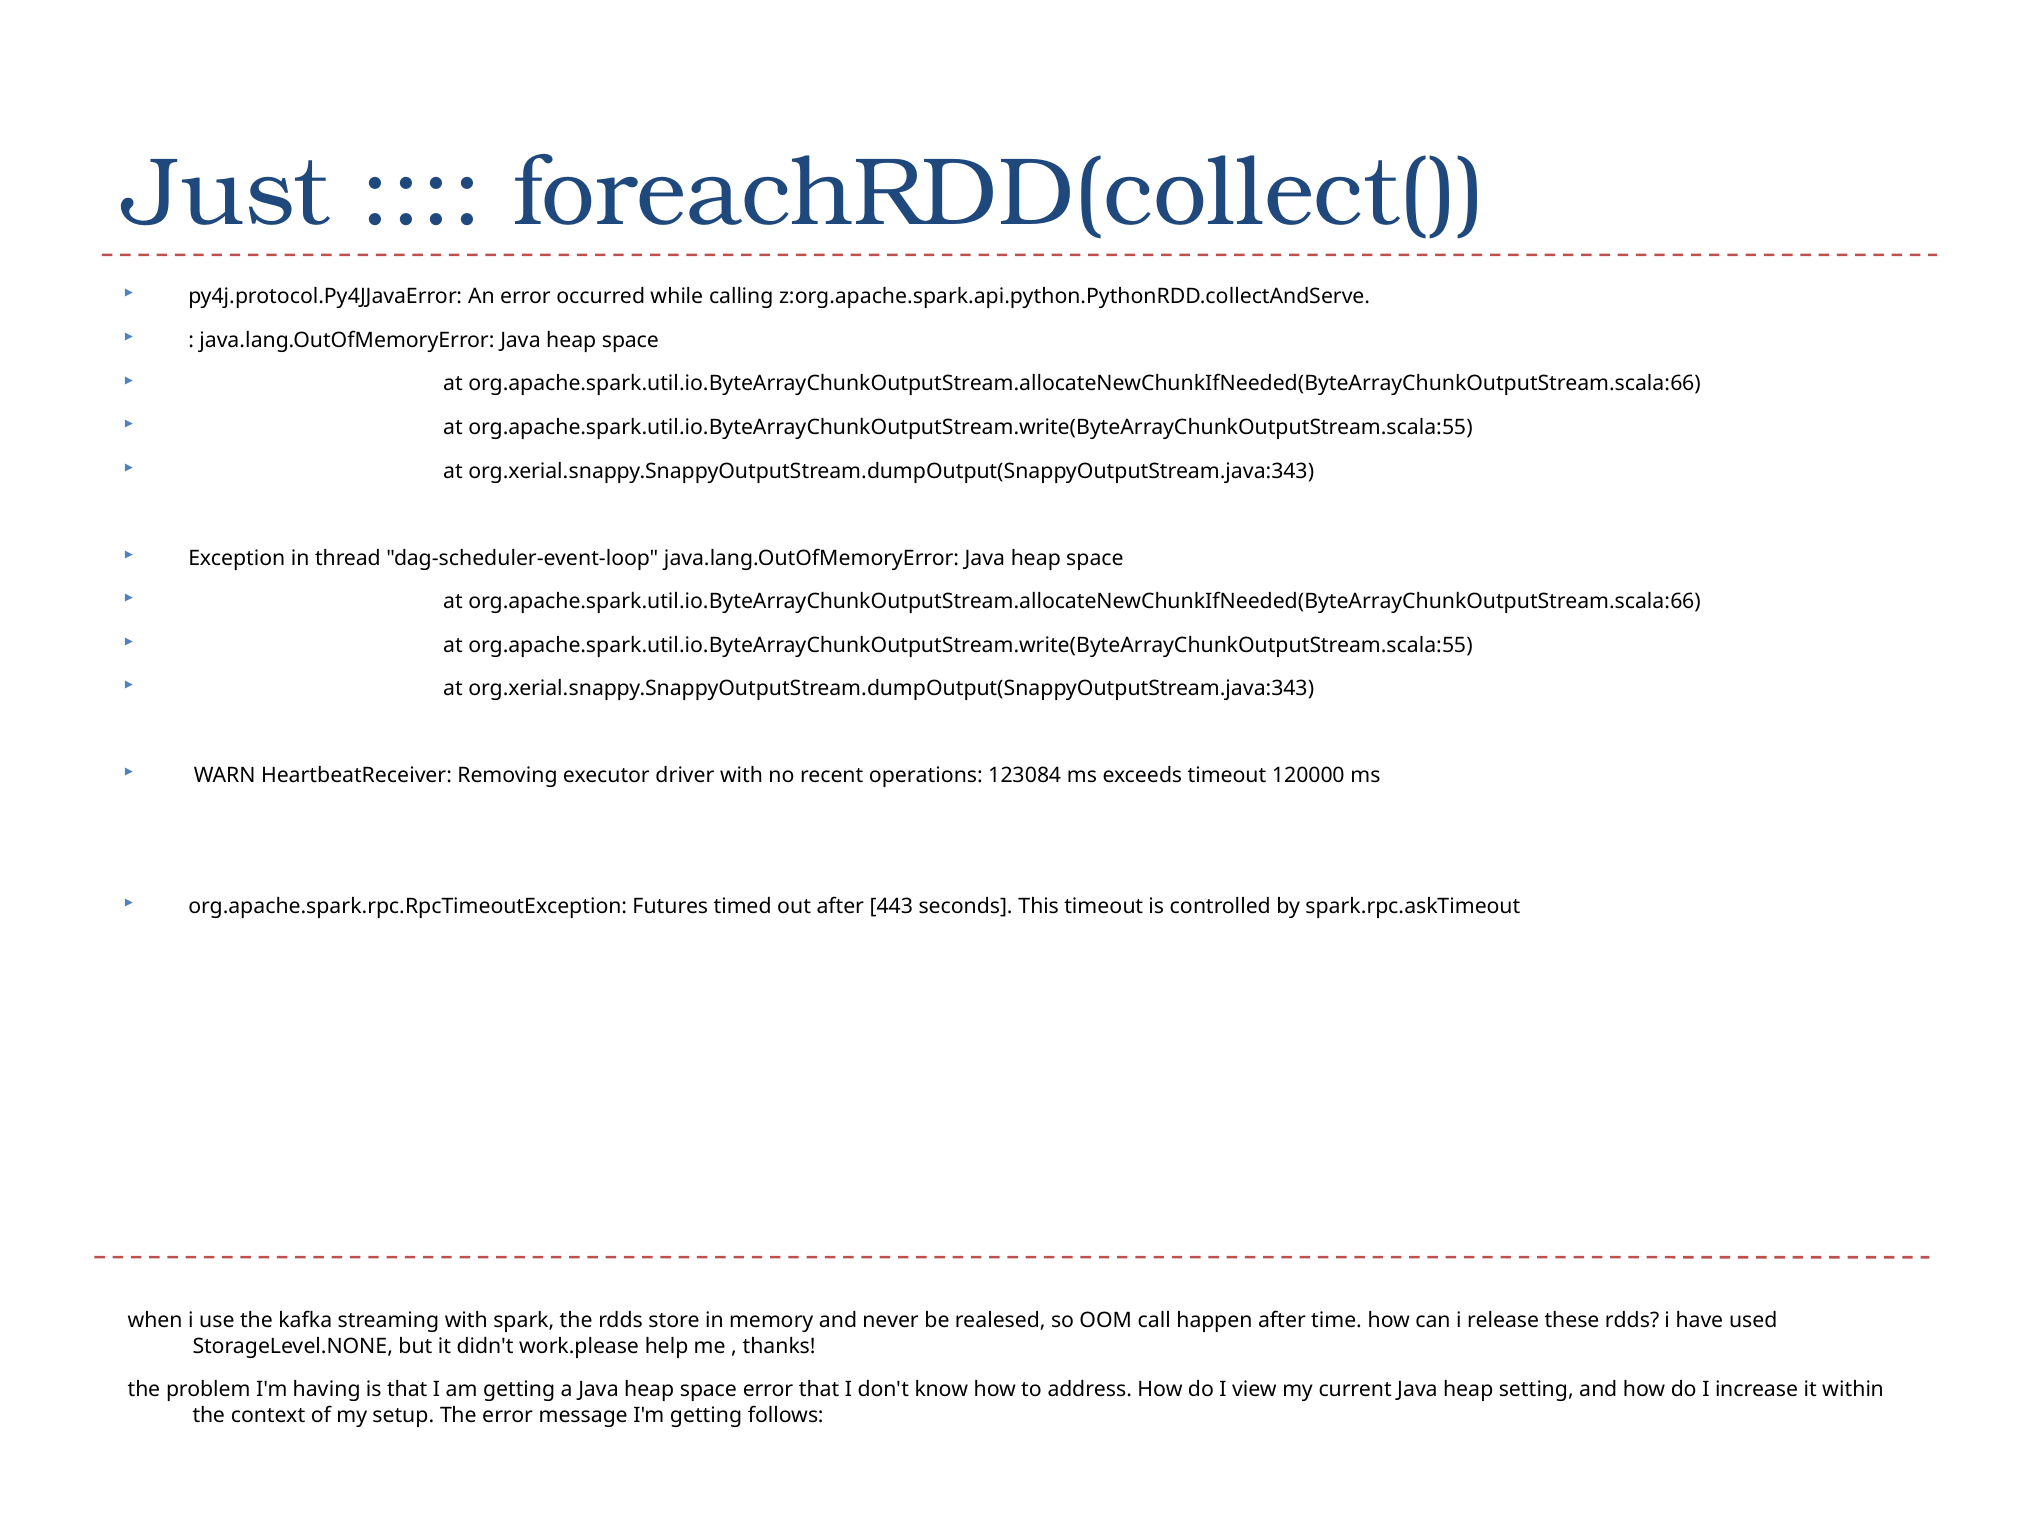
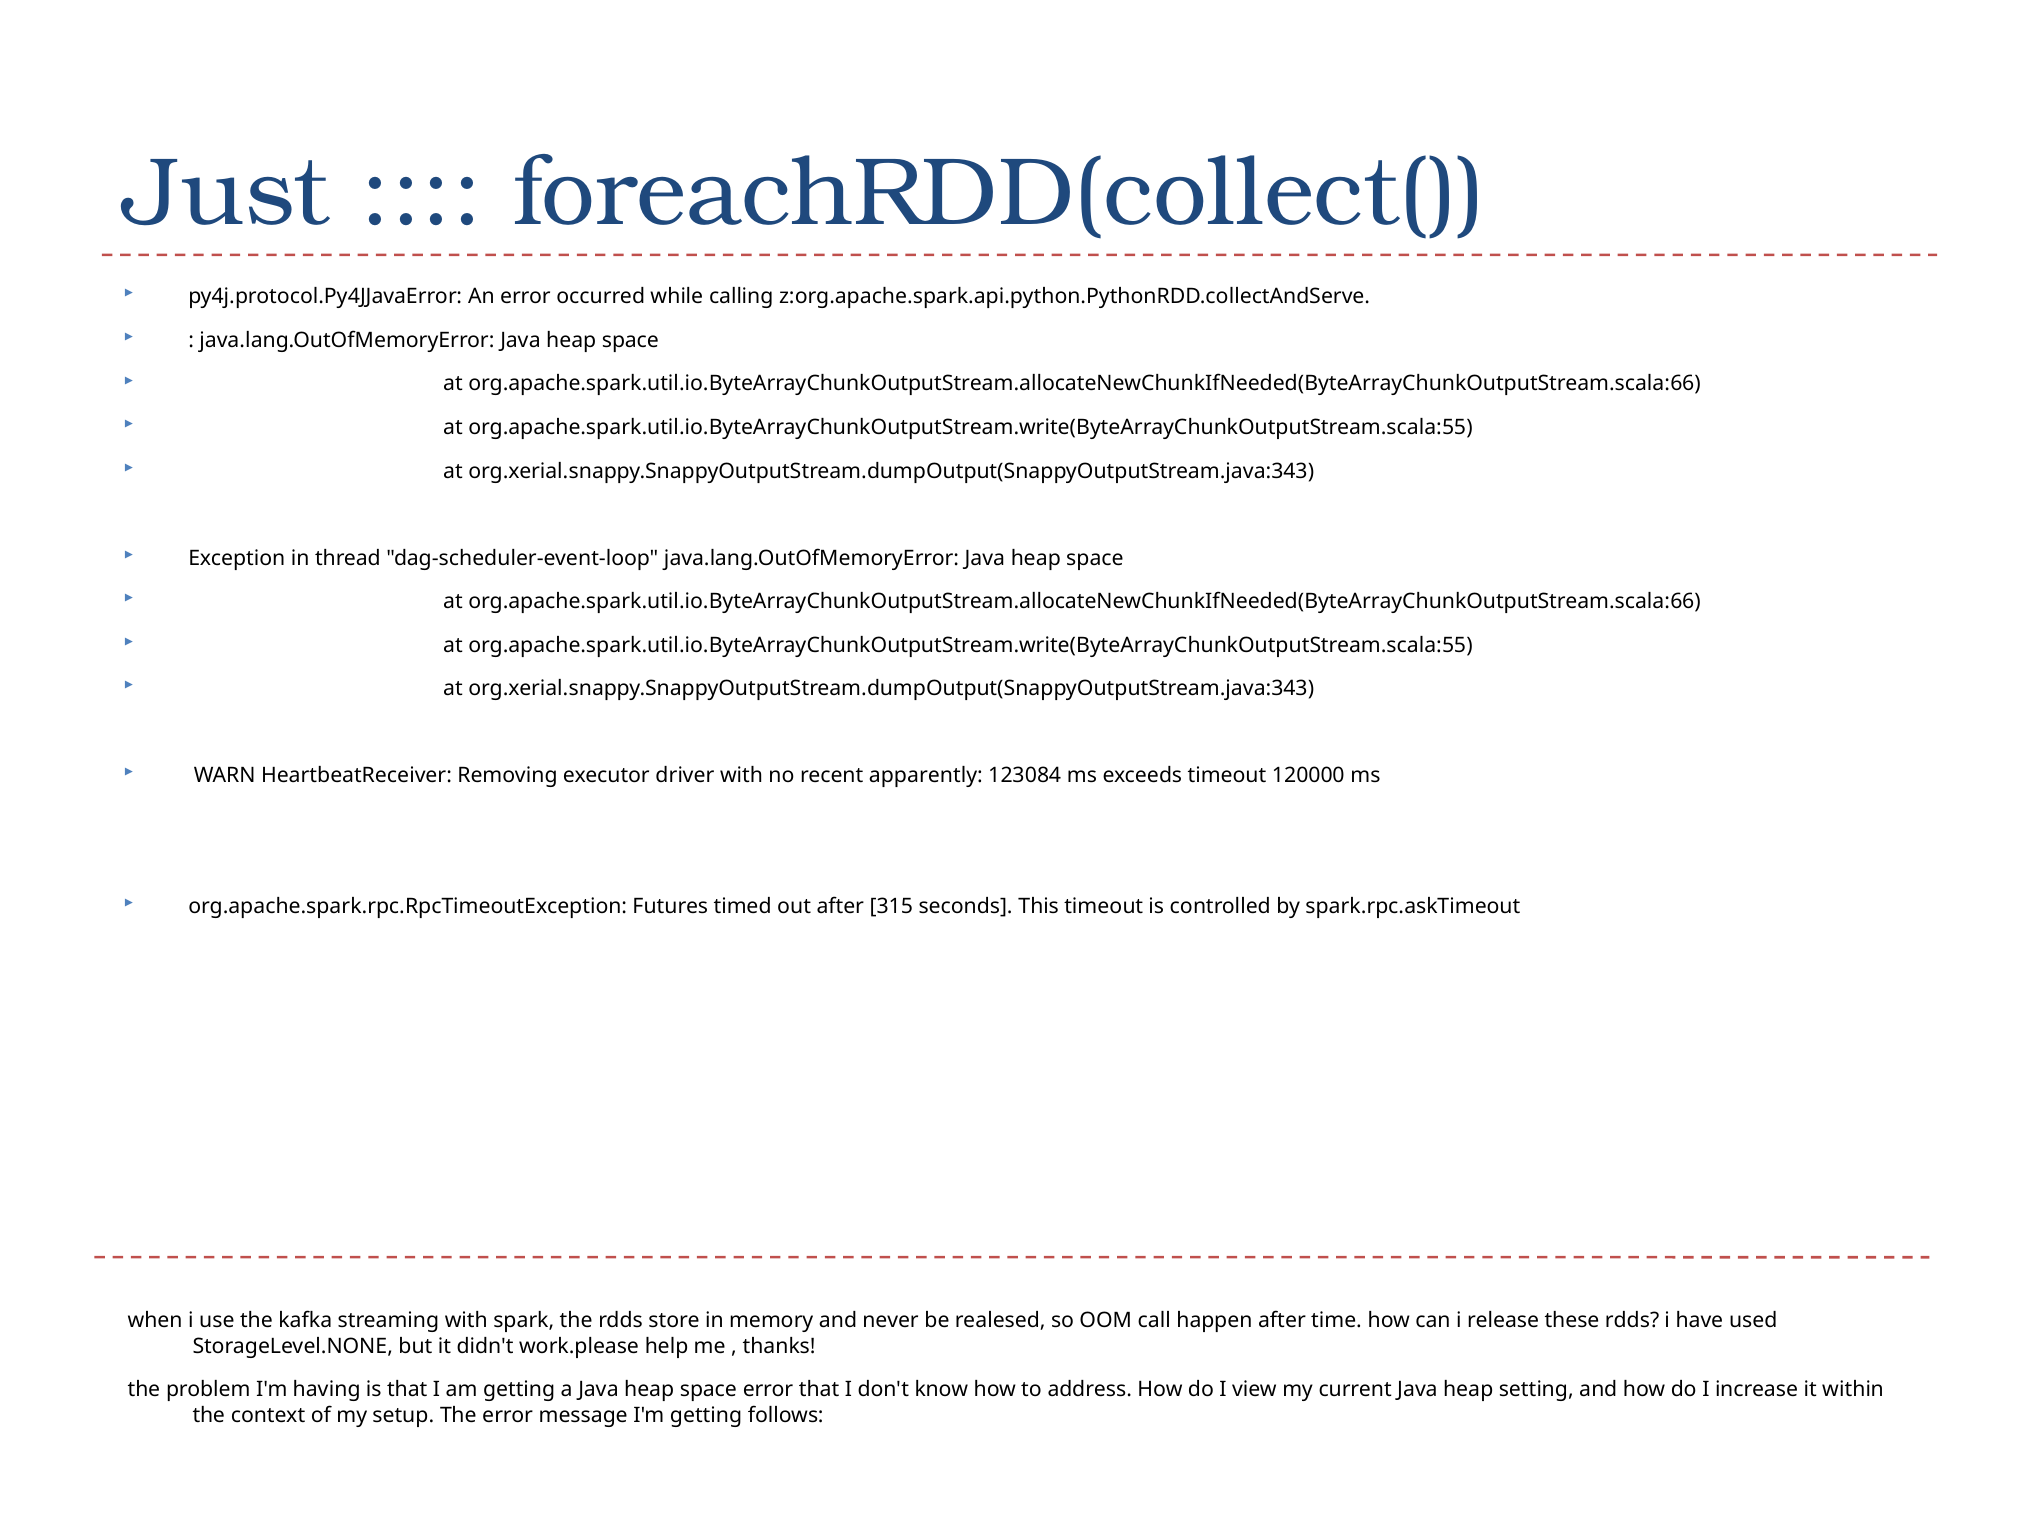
operations: operations -> apparently
443: 443 -> 315
